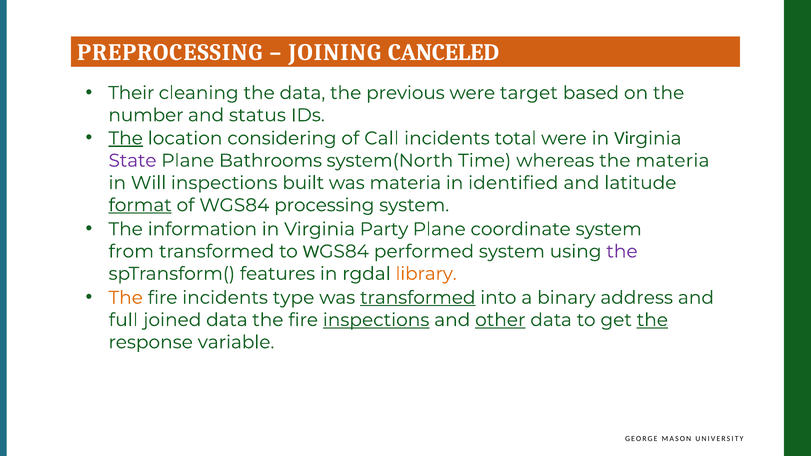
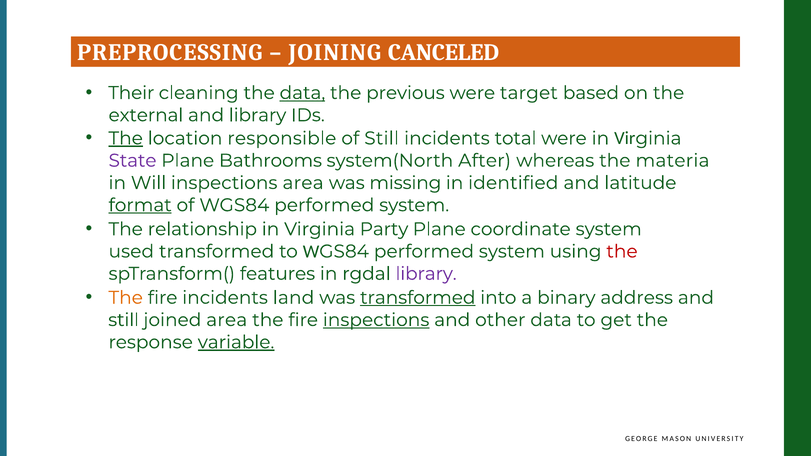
data at (302, 93) underline: none -> present
number: number -> external
and status: status -> library
considering: considering -> responsible
of Call: Call -> Still
Time: Time -> After
inspections built: built -> area
was materia: materia -> missing
WGS84 processing: processing -> performed
information: information -> relationship
from: from -> used
the at (622, 252) colour: purple -> red
library at (426, 274) colour: orange -> purple
type: type -> land
full at (123, 320): full -> still
joined data: data -> area
other underline: present -> none
the at (652, 320) underline: present -> none
variable underline: none -> present
